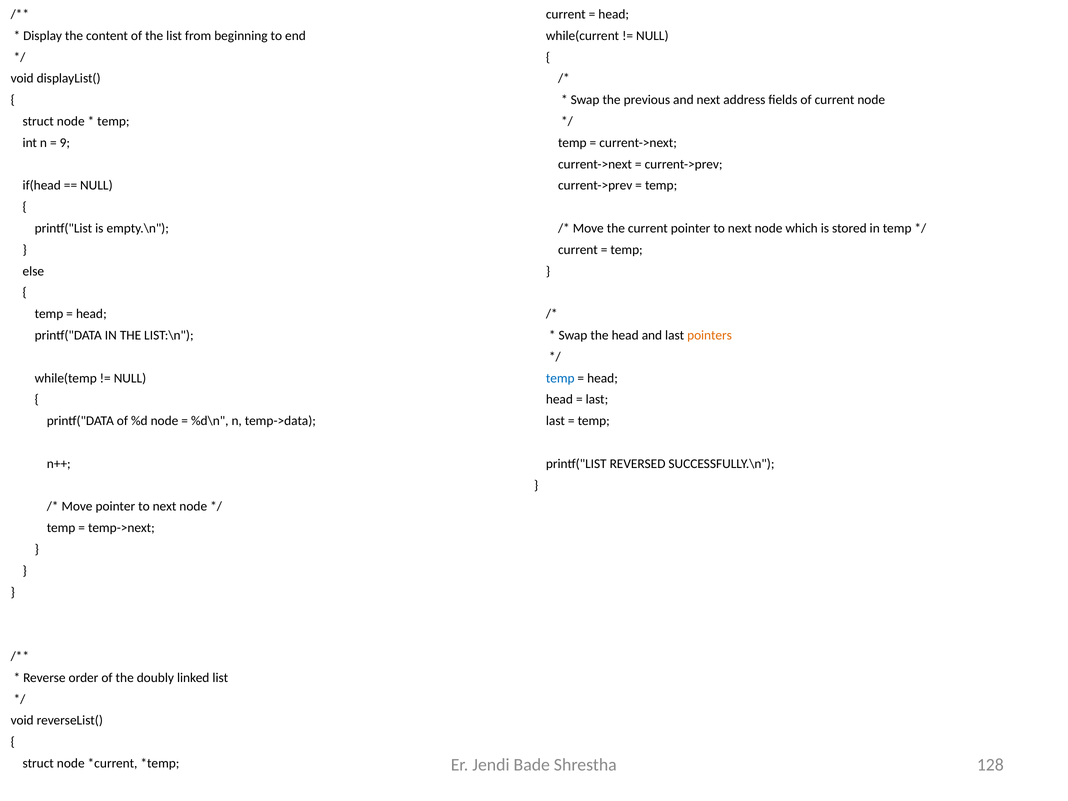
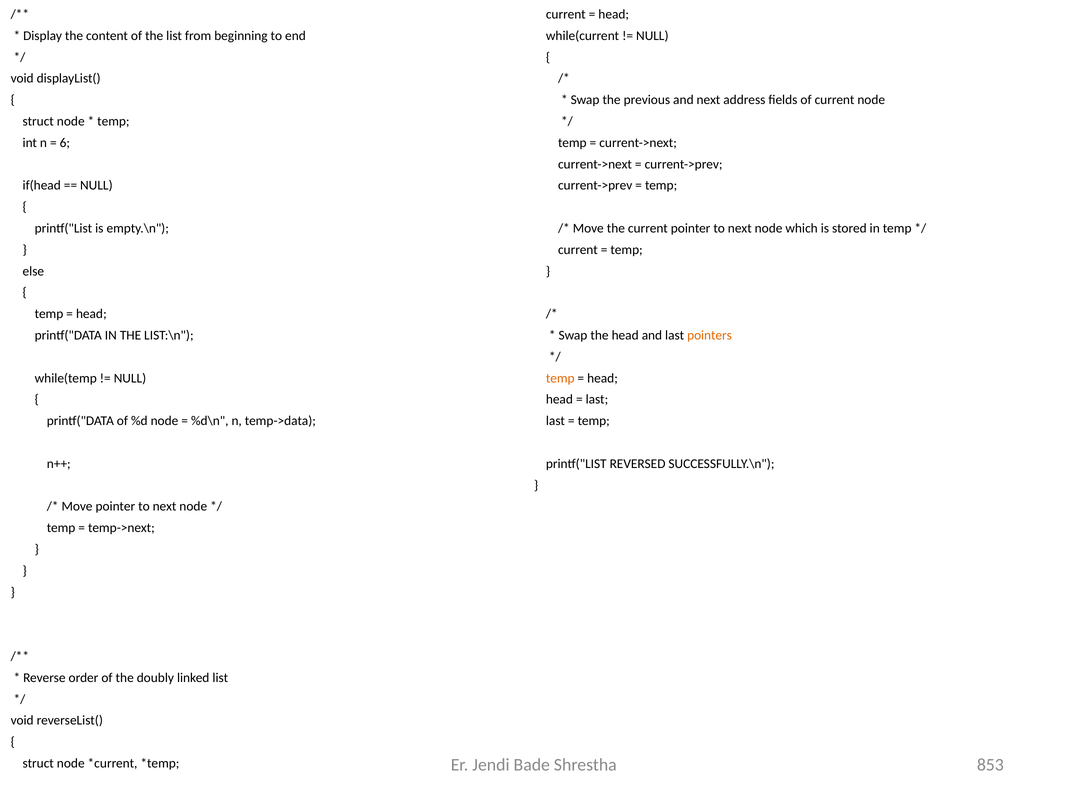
9: 9 -> 6
temp at (560, 378) colour: blue -> orange
128: 128 -> 853
